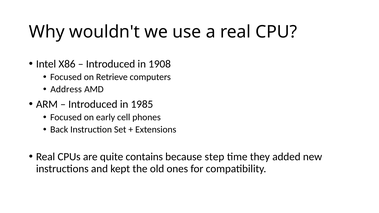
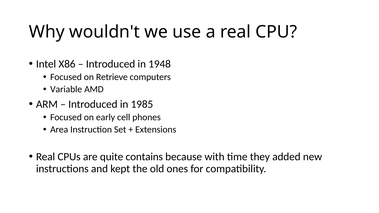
1908: 1908 -> 1948
Address: Address -> Variable
Back: Back -> Area
step: step -> with
